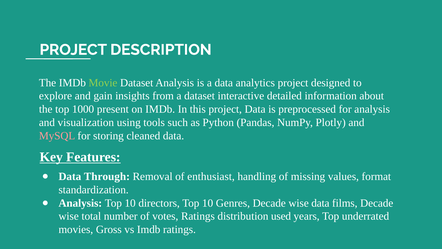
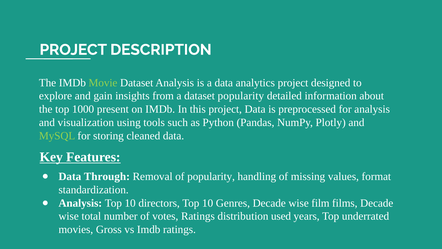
dataset interactive: interactive -> popularity
MySQL colour: pink -> light green
of enthusiast: enthusiast -> popularity
wise data: data -> film
